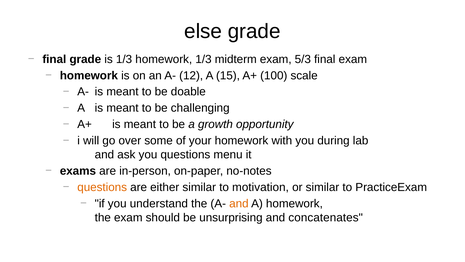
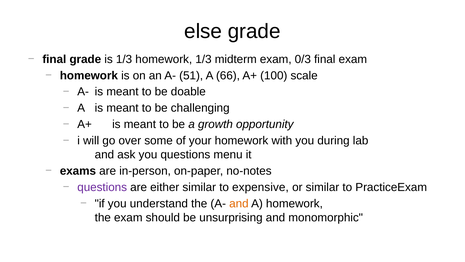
5/3: 5/3 -> 0/3
12: 12 -> 51
15: 15 -> 66
questions at (102, 187) colour: orange -> purple
motivation: motivation -> expensive
concatenates: concatenates -> monomorphic
